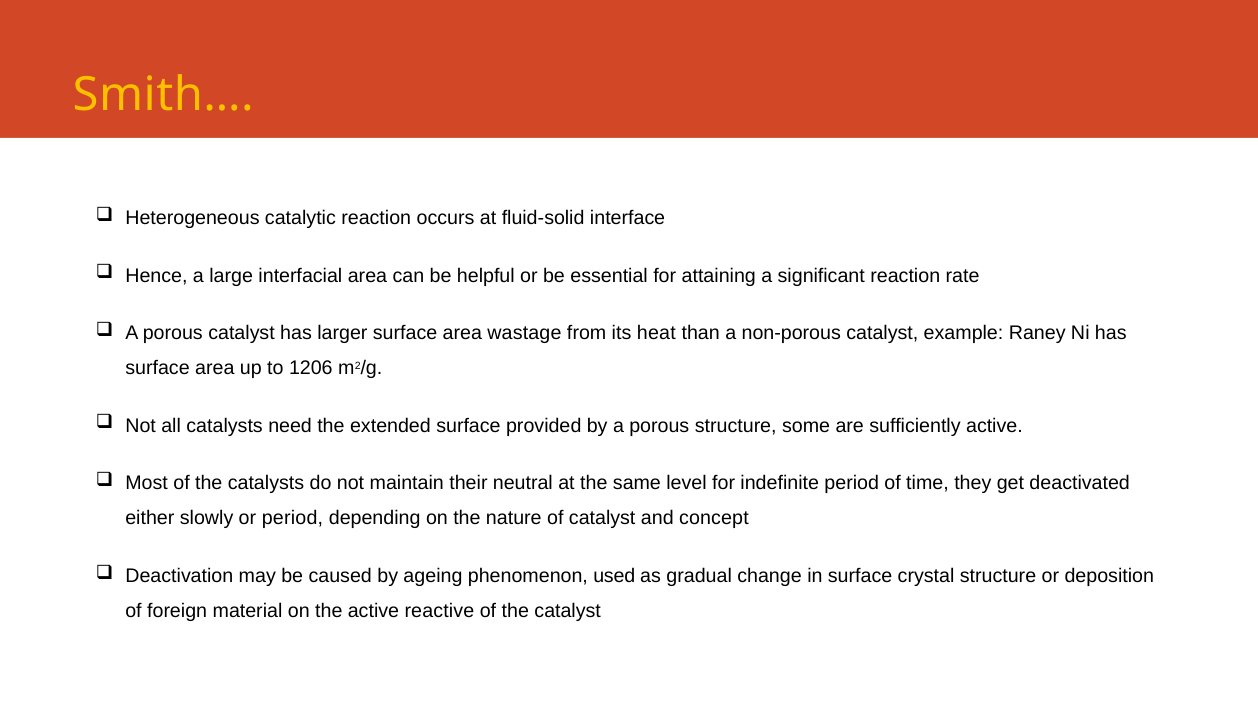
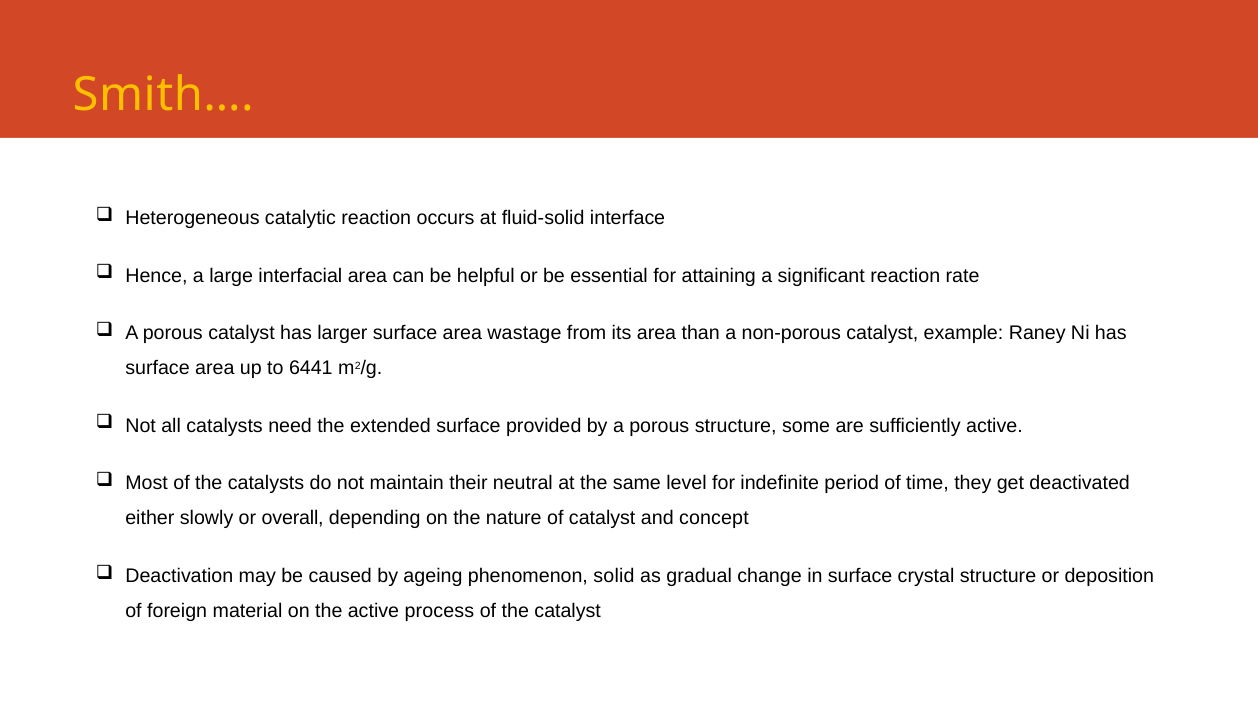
its heat: heat -> area
1206: 1206 -> 6441
or period: period -> overall
used: used -> solid
reactive: reactive -> process
